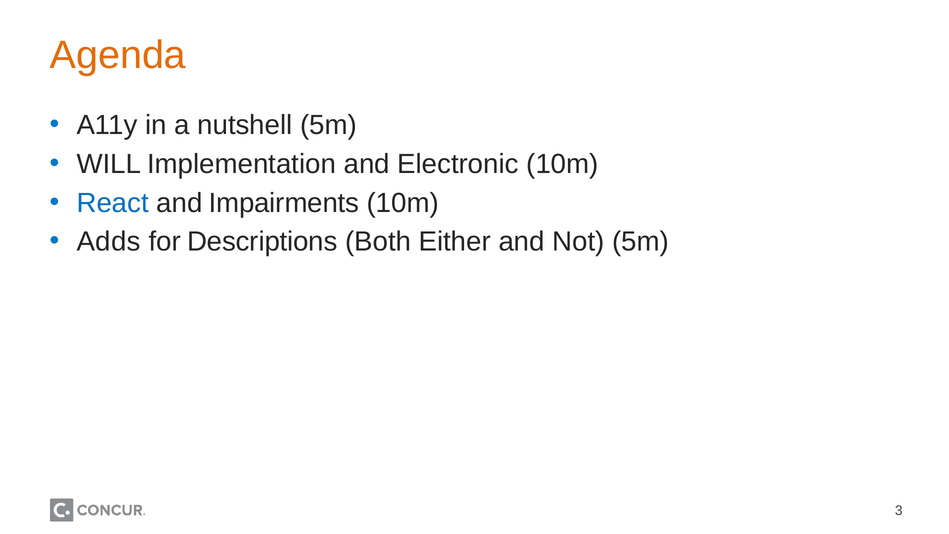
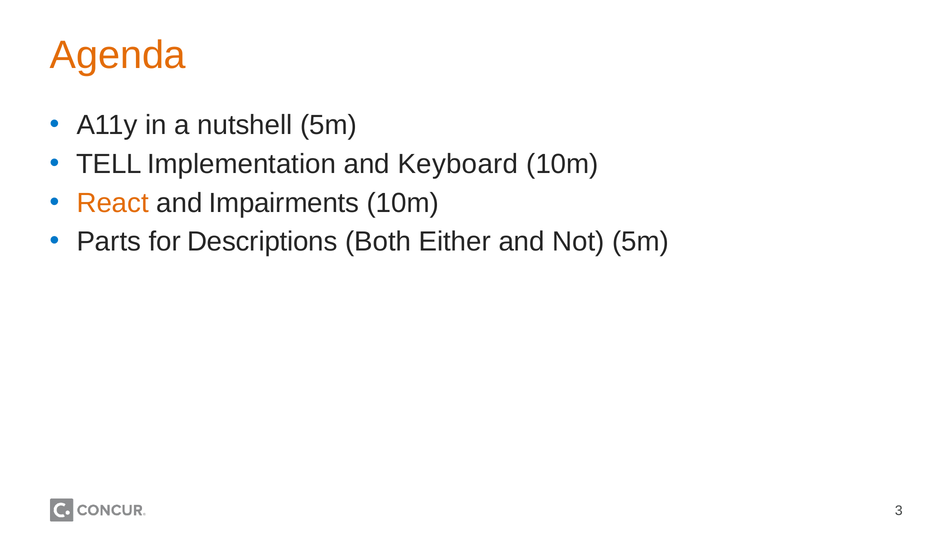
WILL: WILL -> TELL
Electronic: Electronic -> Keyboard
React colour: blue -> orange
Adds: Adds -> Parts
